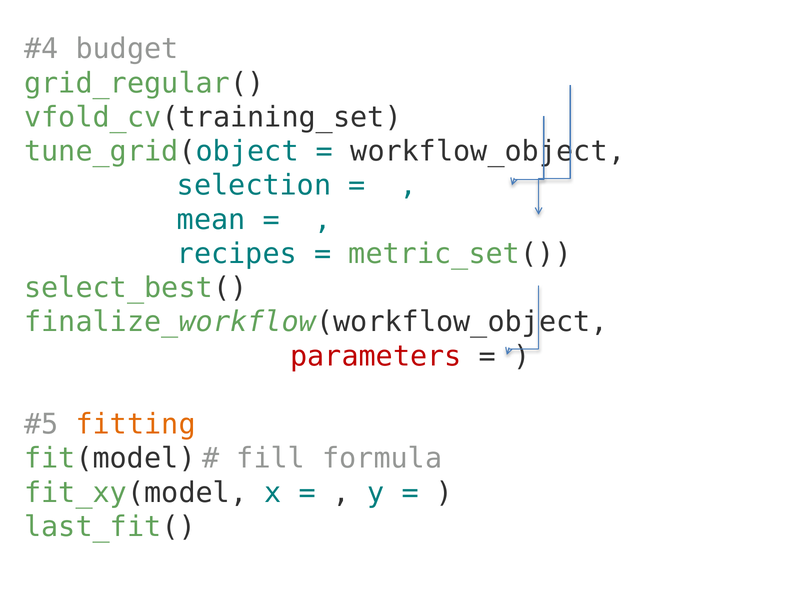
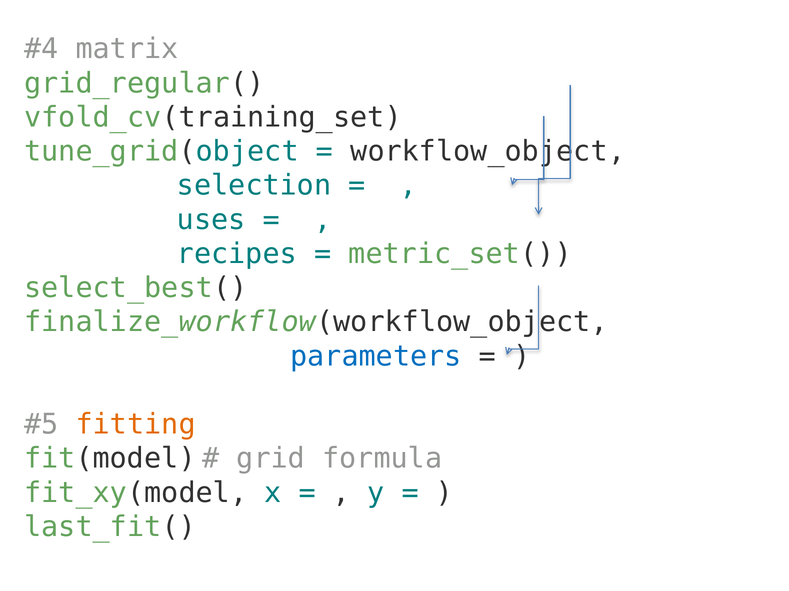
budget: budget -> matrix
mean: mean -> uses
parameters colour: red -> blue
fill: fill -> grid
